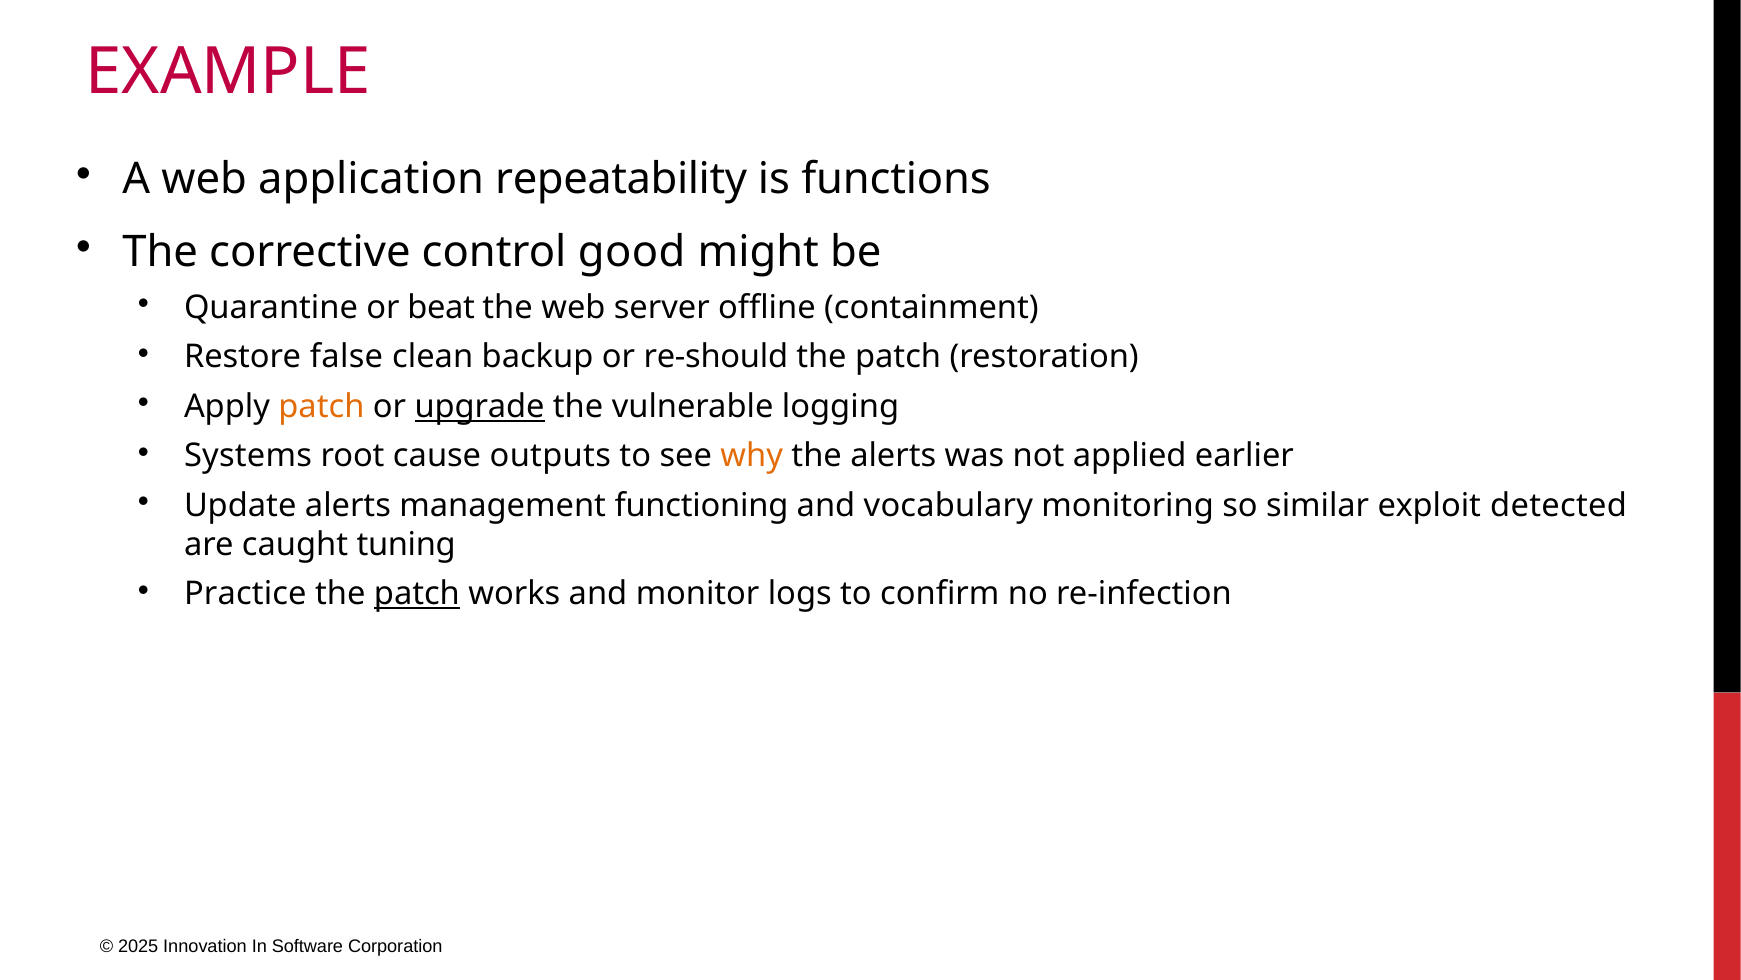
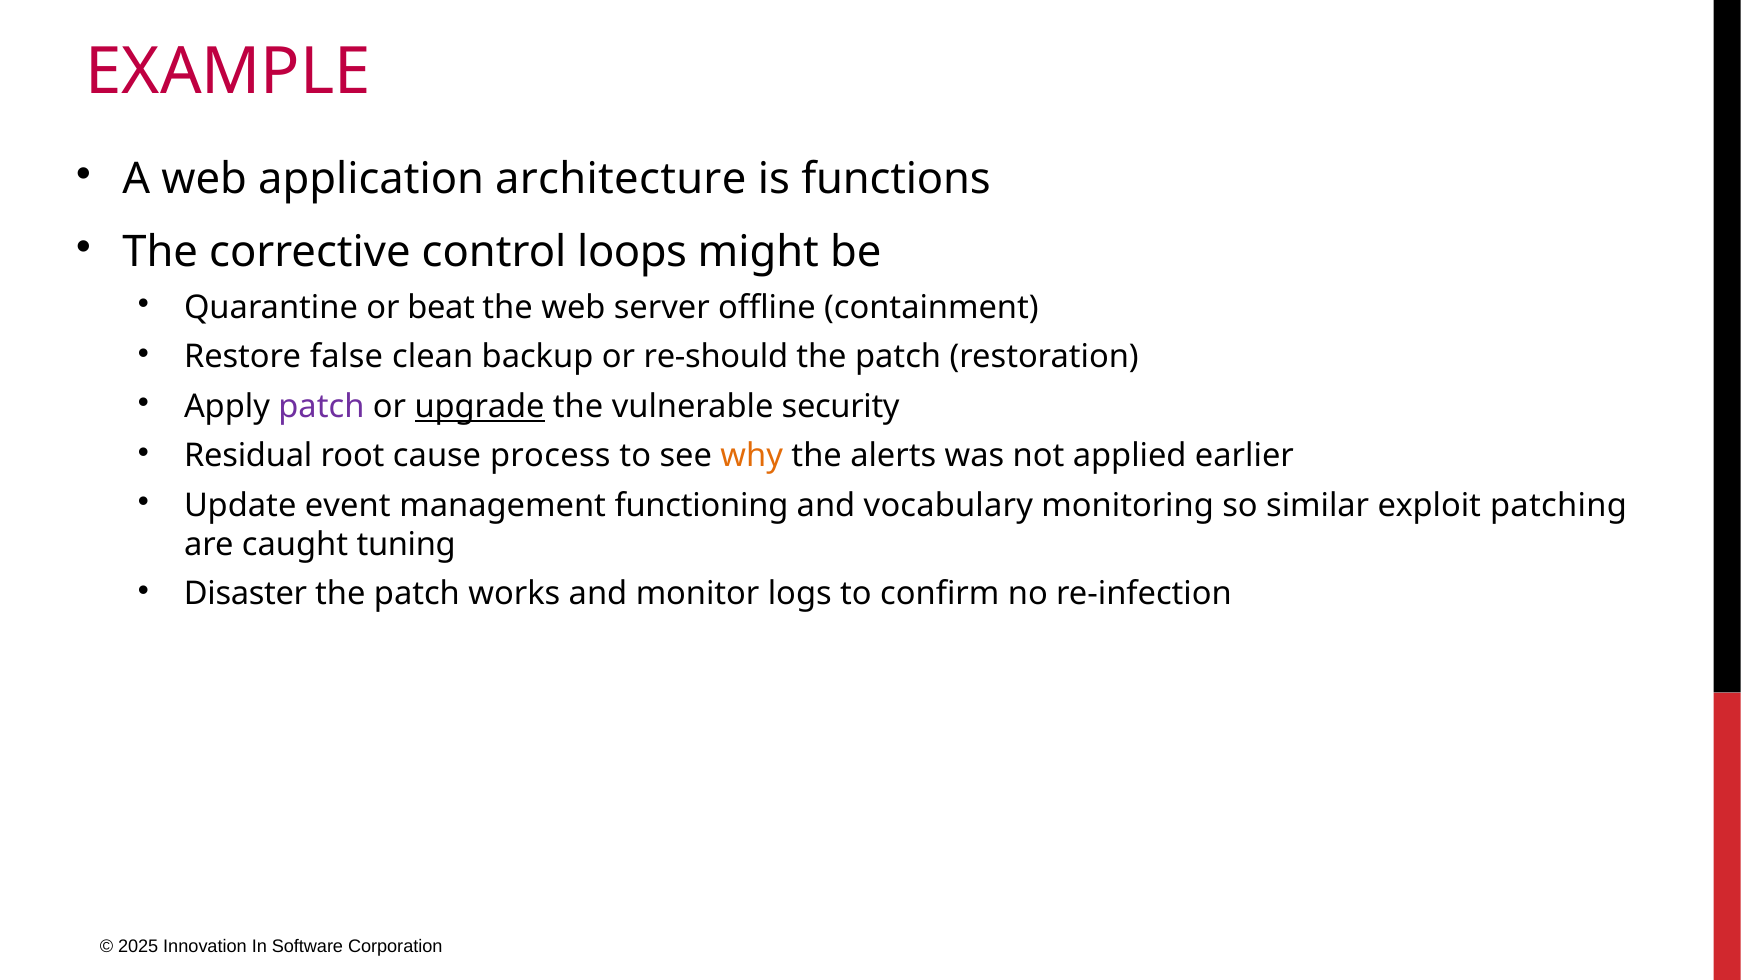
repeatability: repeatability -> architecture
good: good -> loops
patch at (321, 406) colour: orange -> purple
logging: logging -> security
Systems: Systems -> Residual
outputs: outputs -> process
Update alerts: alerts -> event
detected: detected -> patching
Practice: Practice -> Disaster
patch at (417, 594) underline: present -> none
